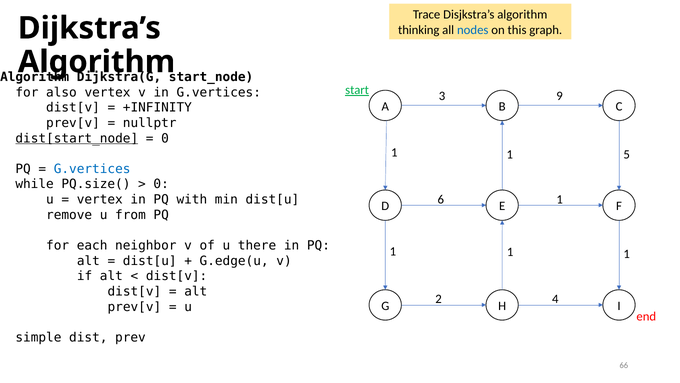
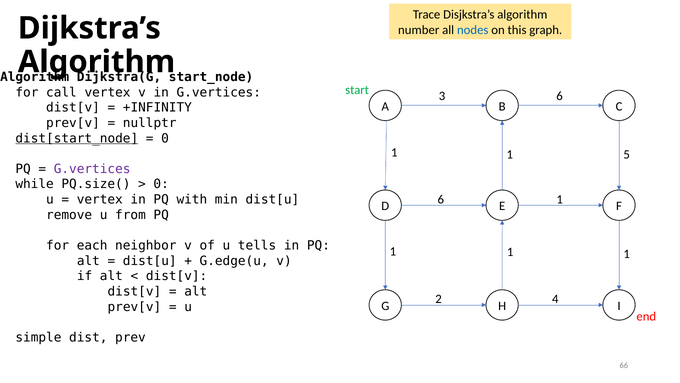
thinking: thinking -> number
start underline: present -> none
also: also -> call
3 9: 9 -> 6
G.vertices at (92, 169) colour: blue -> purple
there: there -> tells
